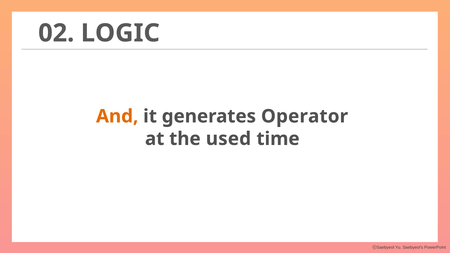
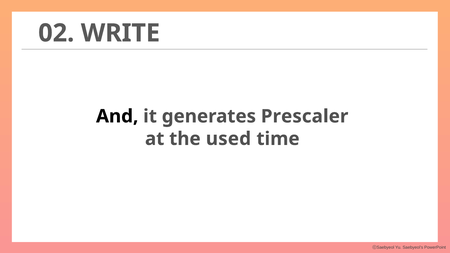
LOGIC: LOGIC -> WRITE
And colour: orange -> black
Operator: Operator -> Prescaler
